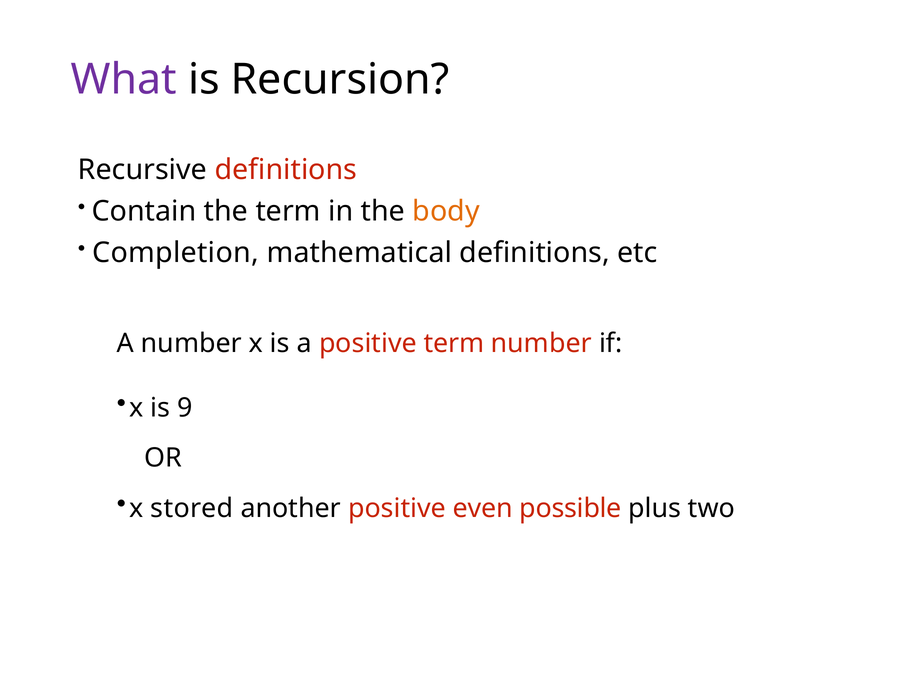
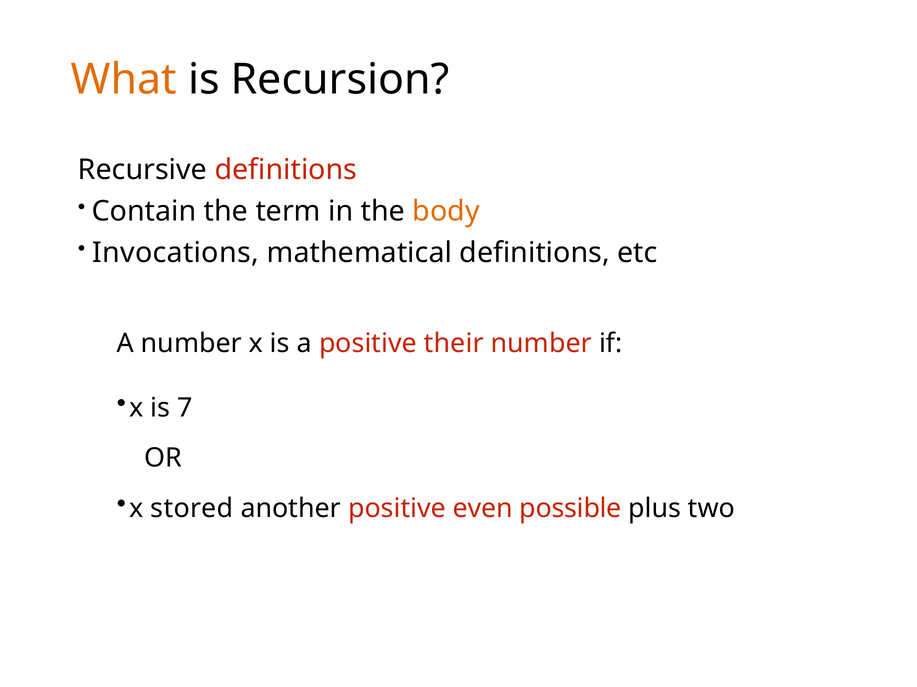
What colour: purple -> orange
Completion: Completion -> Invocations
positive term: term -> their
9: 9 -> 7
